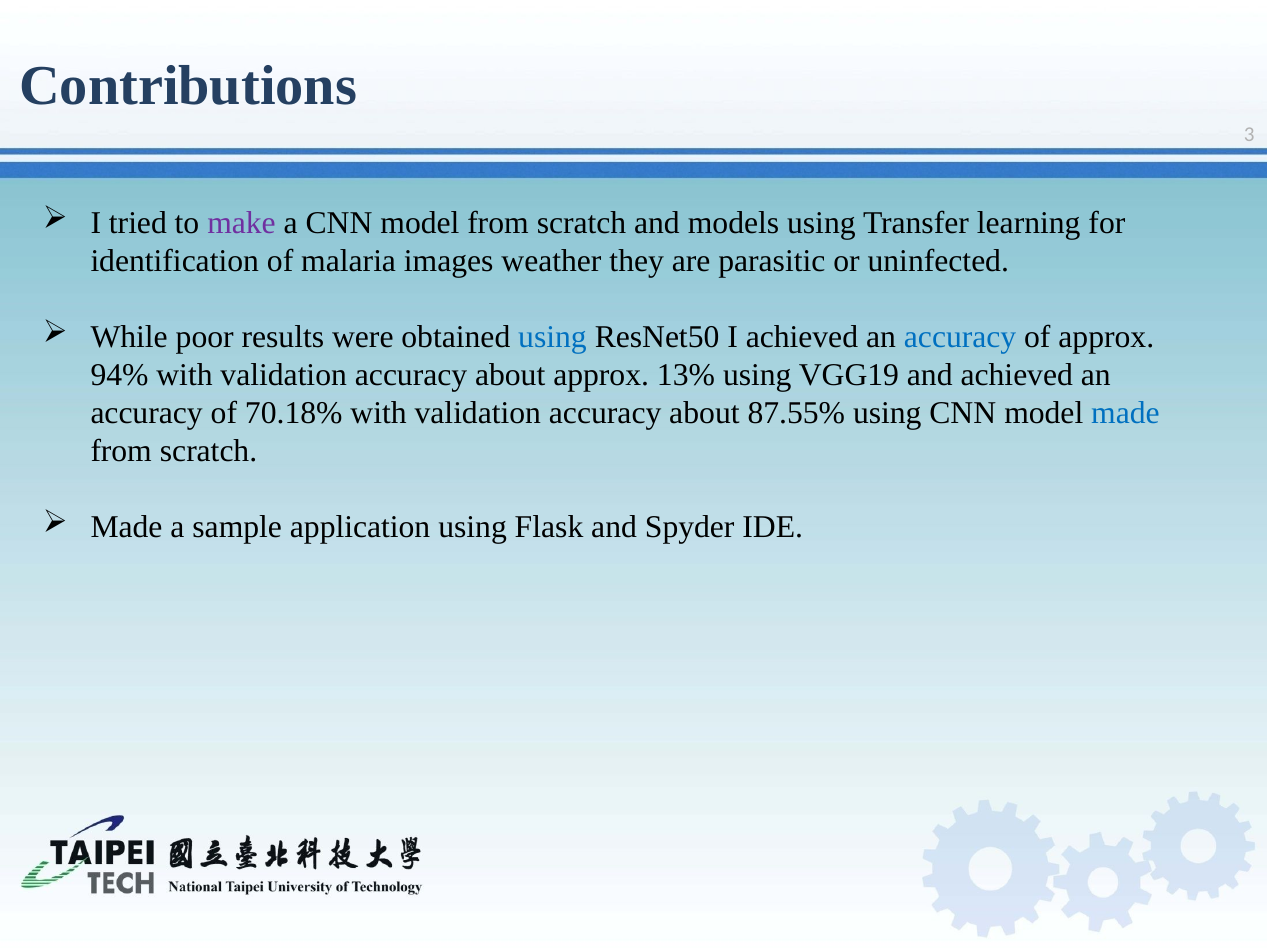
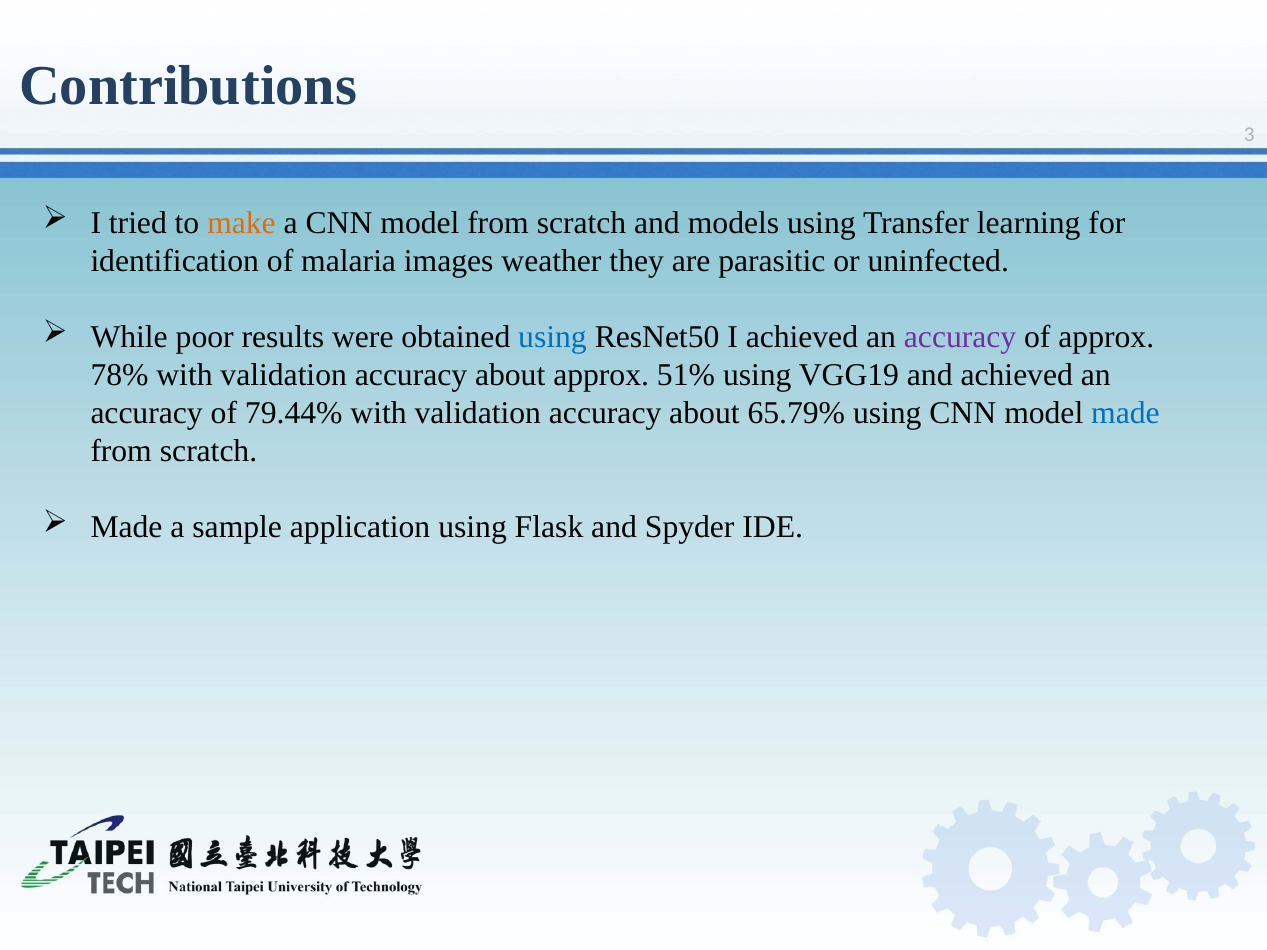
make colour: purple -> orange
accuracy at (960, 337) colour: blue -> purple
94%: 94% -> 78%
13%: 13% -> 51%
70.18%: 70.18% -> 79.44%
87.55%: 87.55% -> 65.79%
